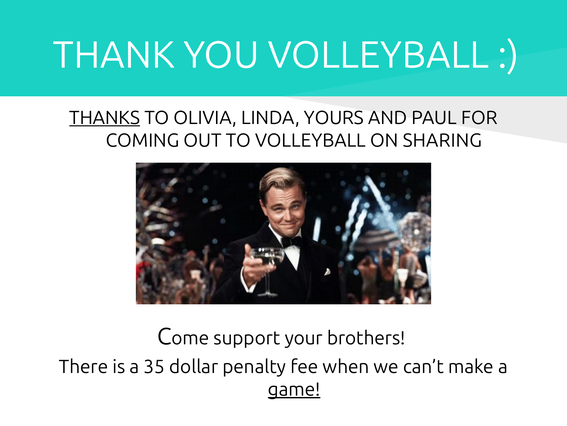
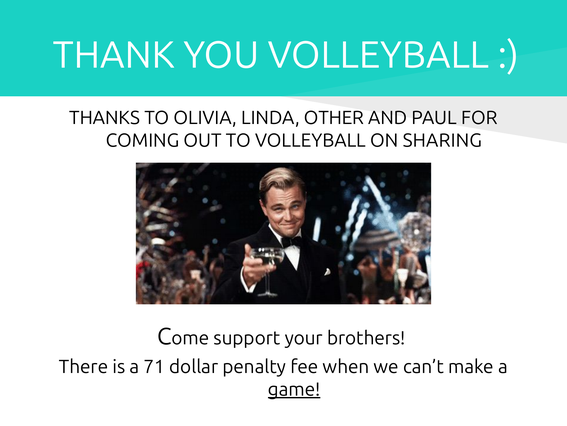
THANKS underline: present -> none
YOURS: YOURS -> OTHER
35: 35 -> 71
